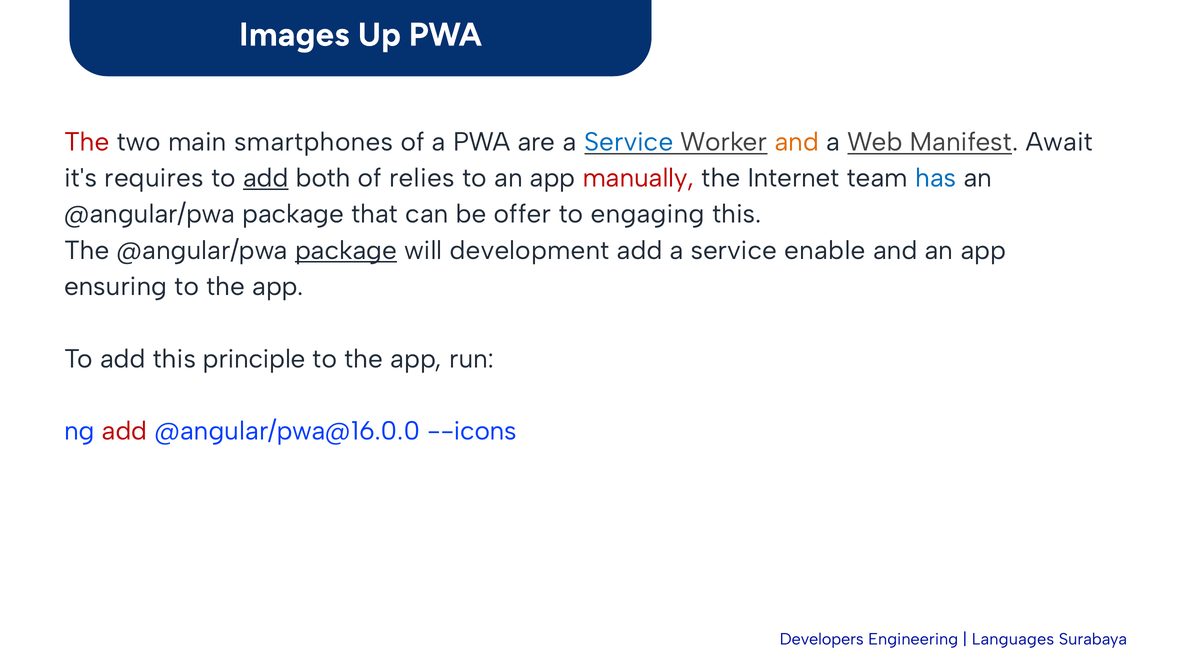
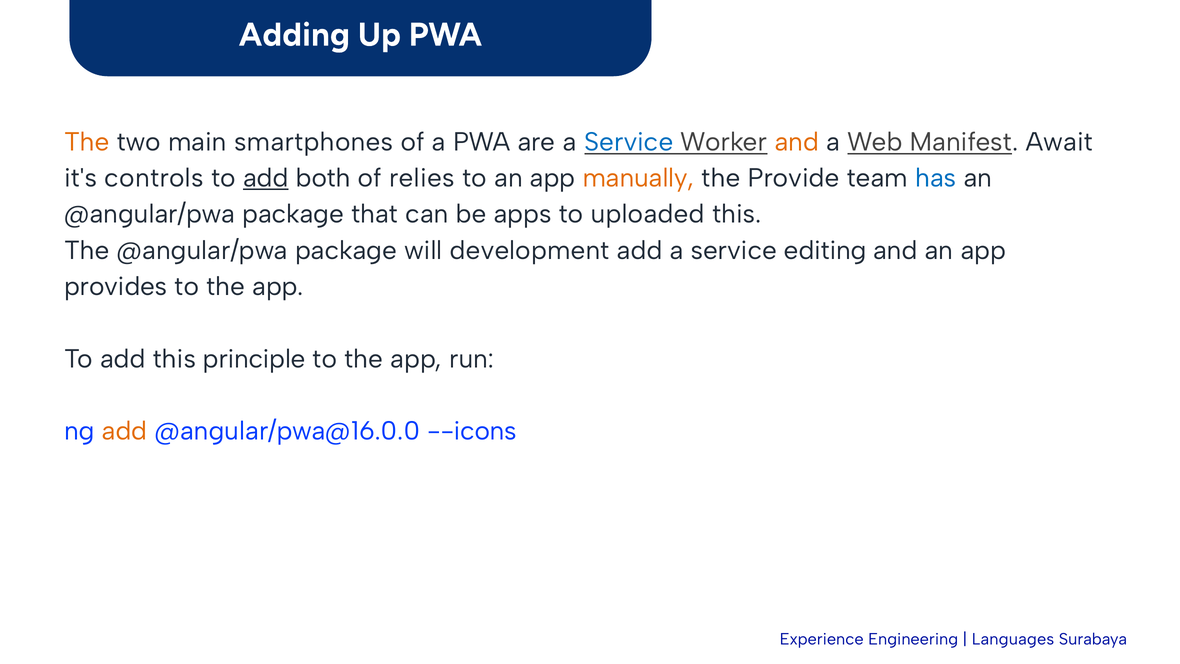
Images: Images -> Adding
The at (87, 142) colour: red -> orange
requires: requires -> controls
manually colour: red -> orange
Internet: Internet -> Provide
offer: offer -> apps
engaging: engaging -> uploaded
package at (346, 250) underline: present -> none
enable: enable -> editing
ensuring: ensuring -> provides
add at (125, 431) colour: red -> orange
Developers: Developers -> Experience
